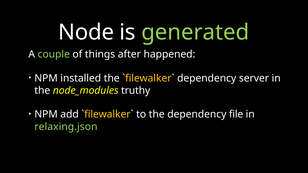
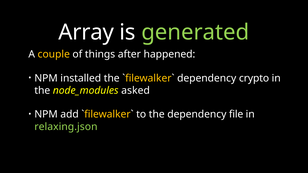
Node: Node -> Array
couple colour: light green -> yellow
server: server -> crypto
truthy: truthy -> asked
